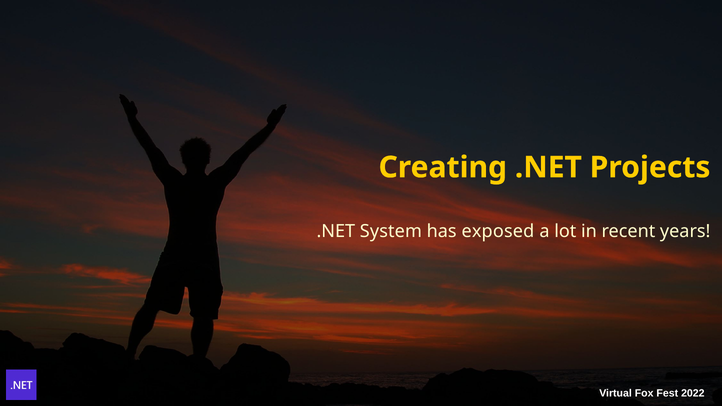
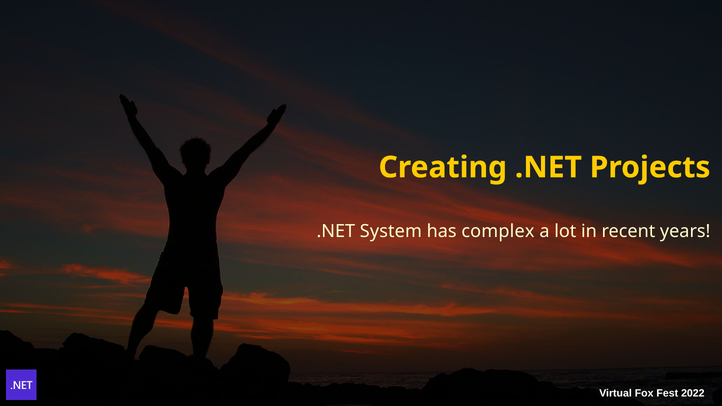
exposed: exposed -> complex
